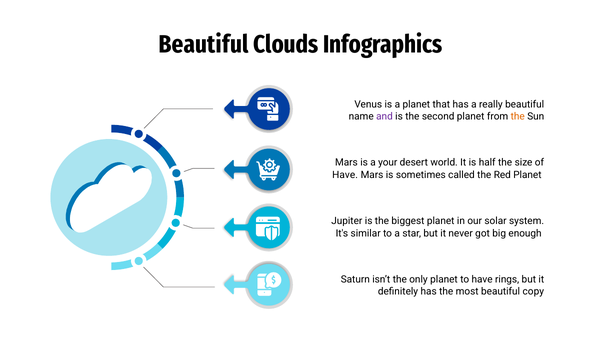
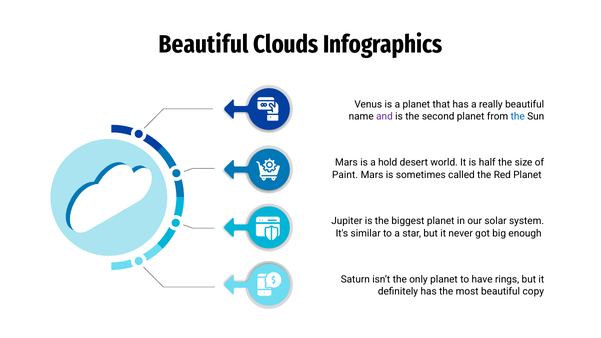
the at (518, 116) colour: orange -> blue
your: your -> hold
Have at (345, 175): Have -> Paint
